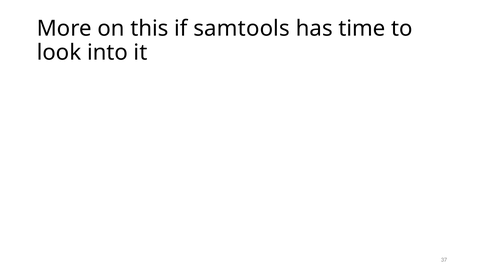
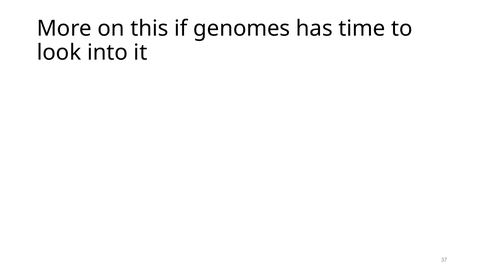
samtools: samtools -> genomes
